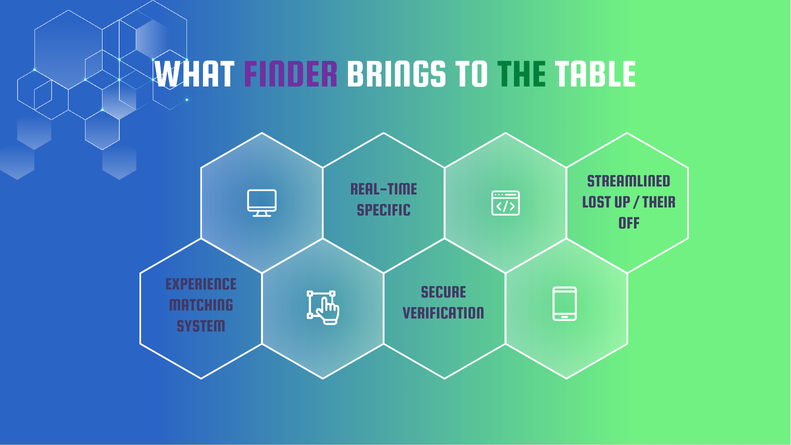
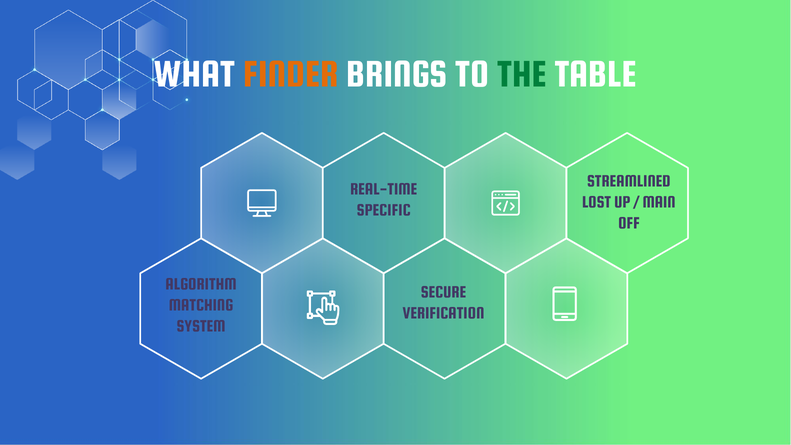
FINDER colour: purple -> orange
THEIR: THEIR -> MAIN
EXPERIENCE: EXPERIENCE -> ALGORITHM
